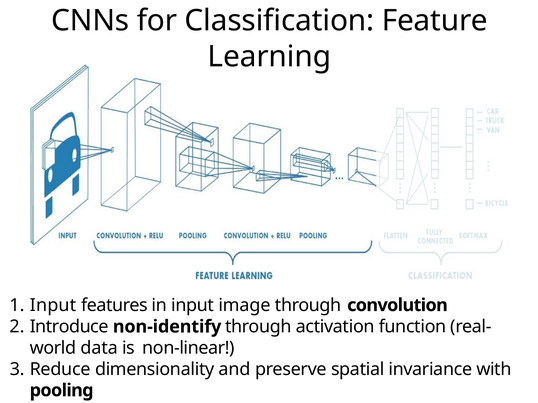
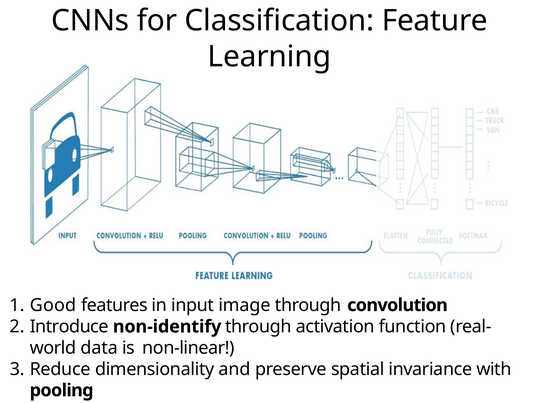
Input at (53, 306): Input -> Good
